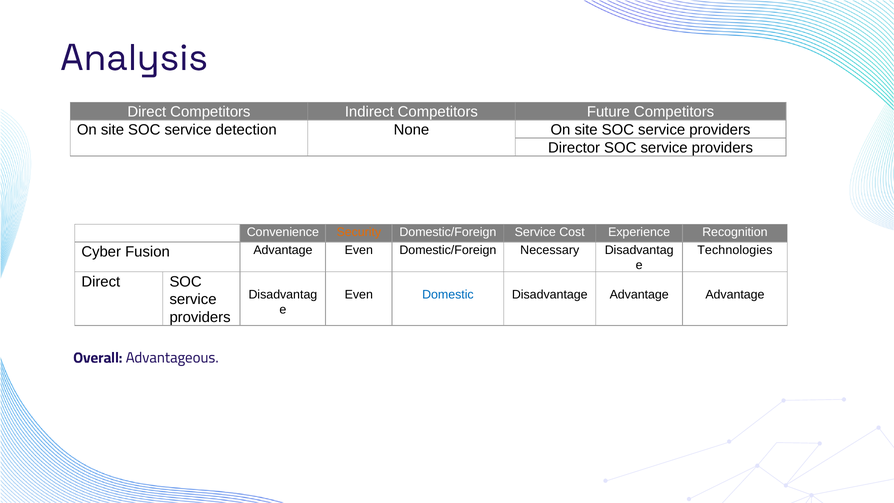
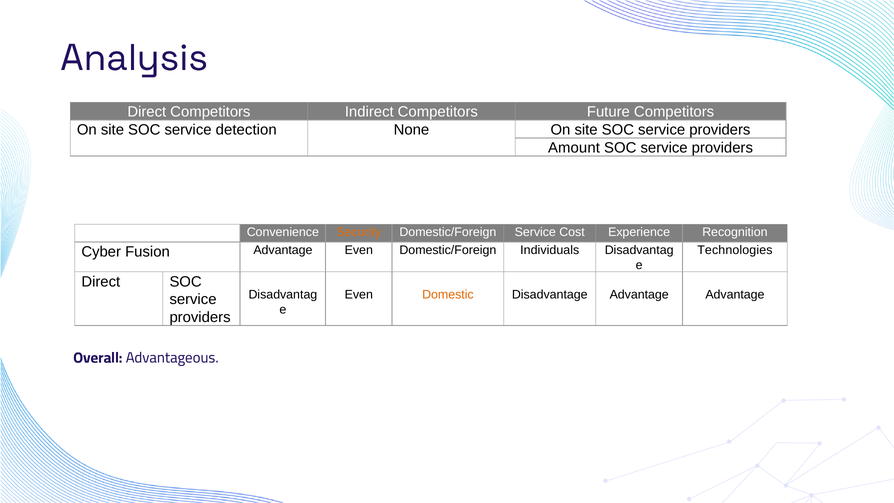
Director: Director -> Amount
Necessary: Necessary -> Individuals
Domestic colour: blue -> orange
